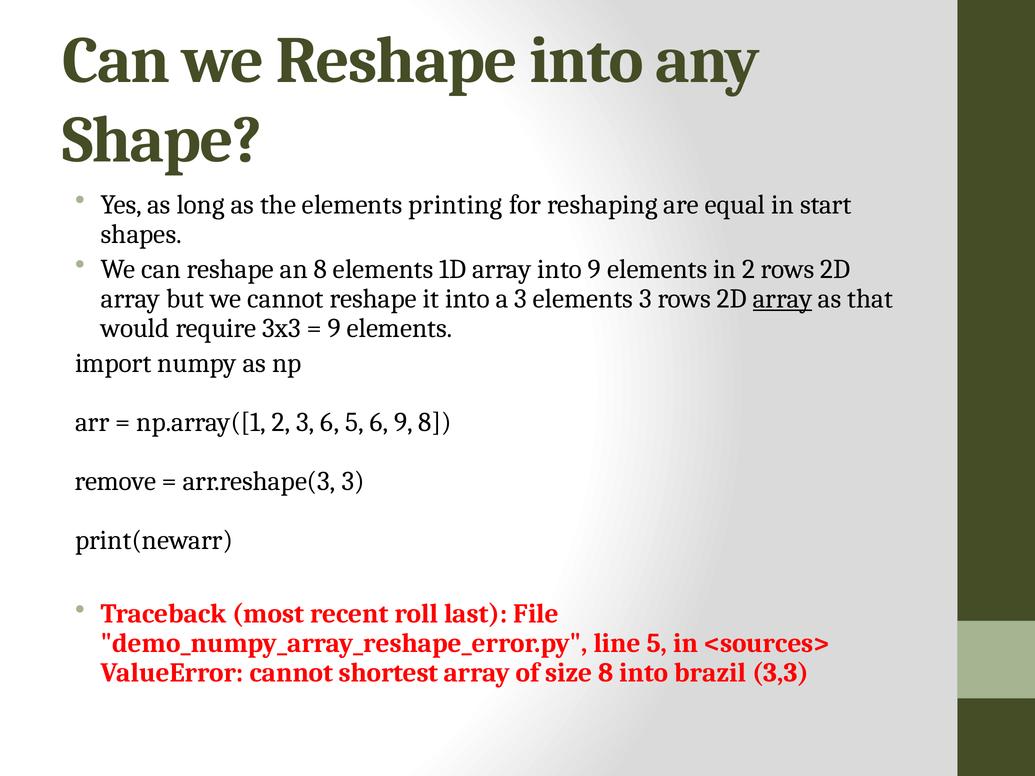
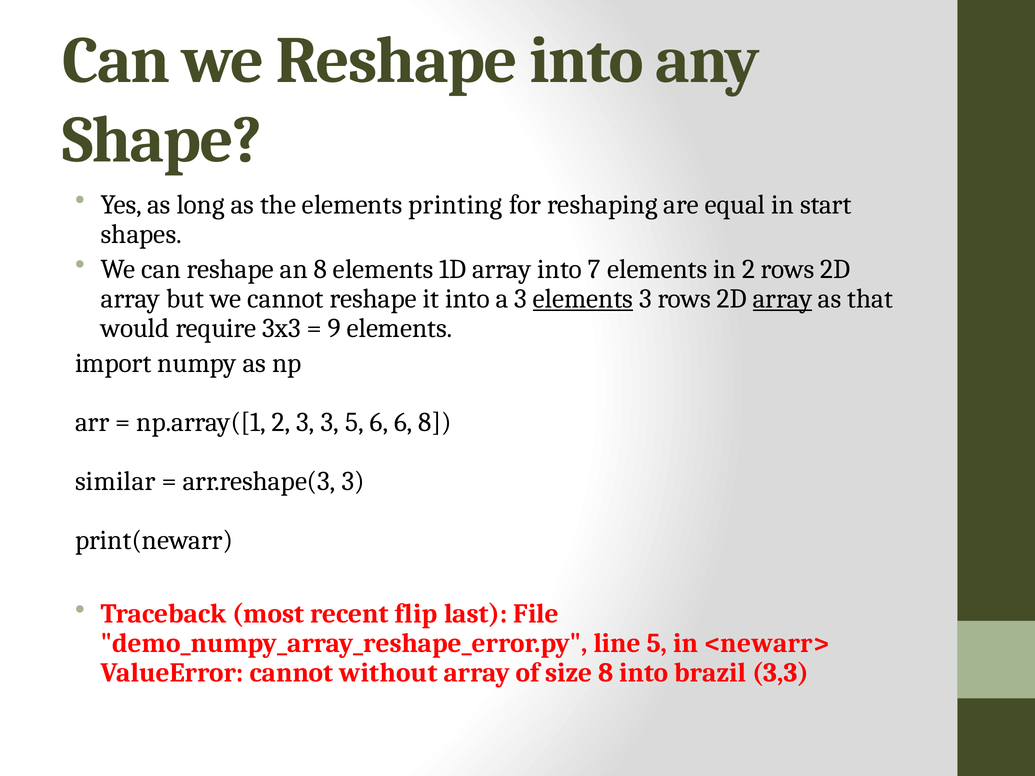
into 9: 9 -> 7
elements at (583, 299) underline: none -> present
3 6: 6 -> 3
6 9: 9 -> 6
remove: remove -> similar
roll: roll -> flip
<sources>: <sources> -> <newarr>
shortest: shortest -> without
